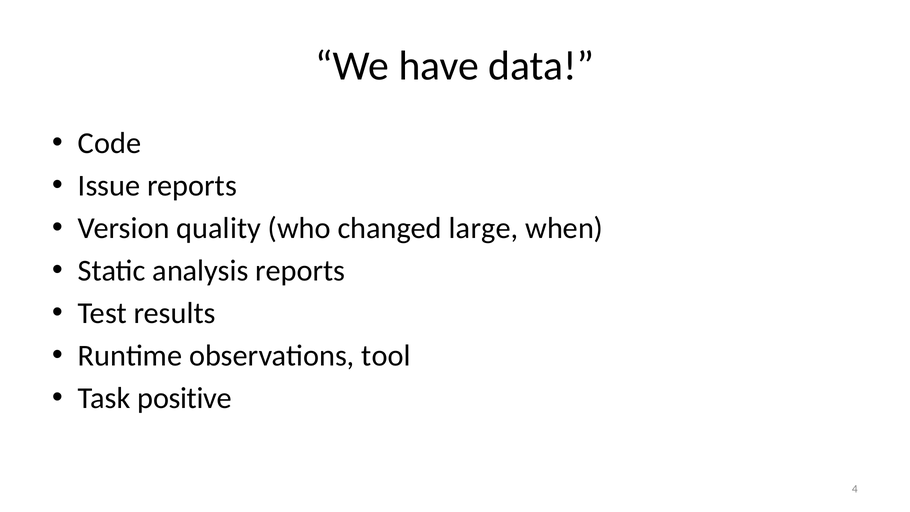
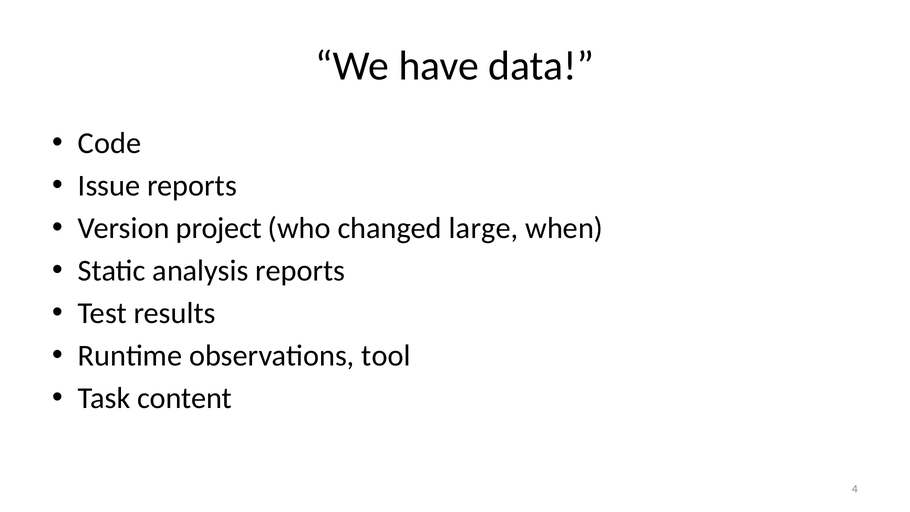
quality: quality -> project
positive: positive -> content
